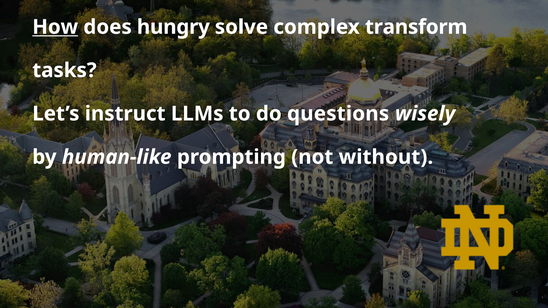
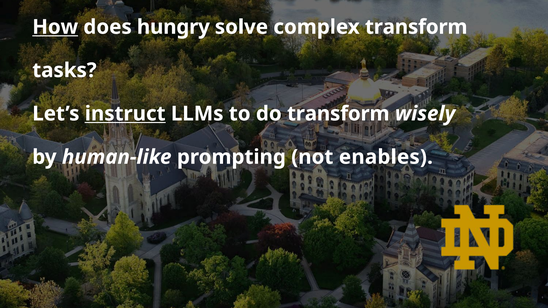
instruct underline: none -> present
do questions: questions -> transform
without: without -> enables
